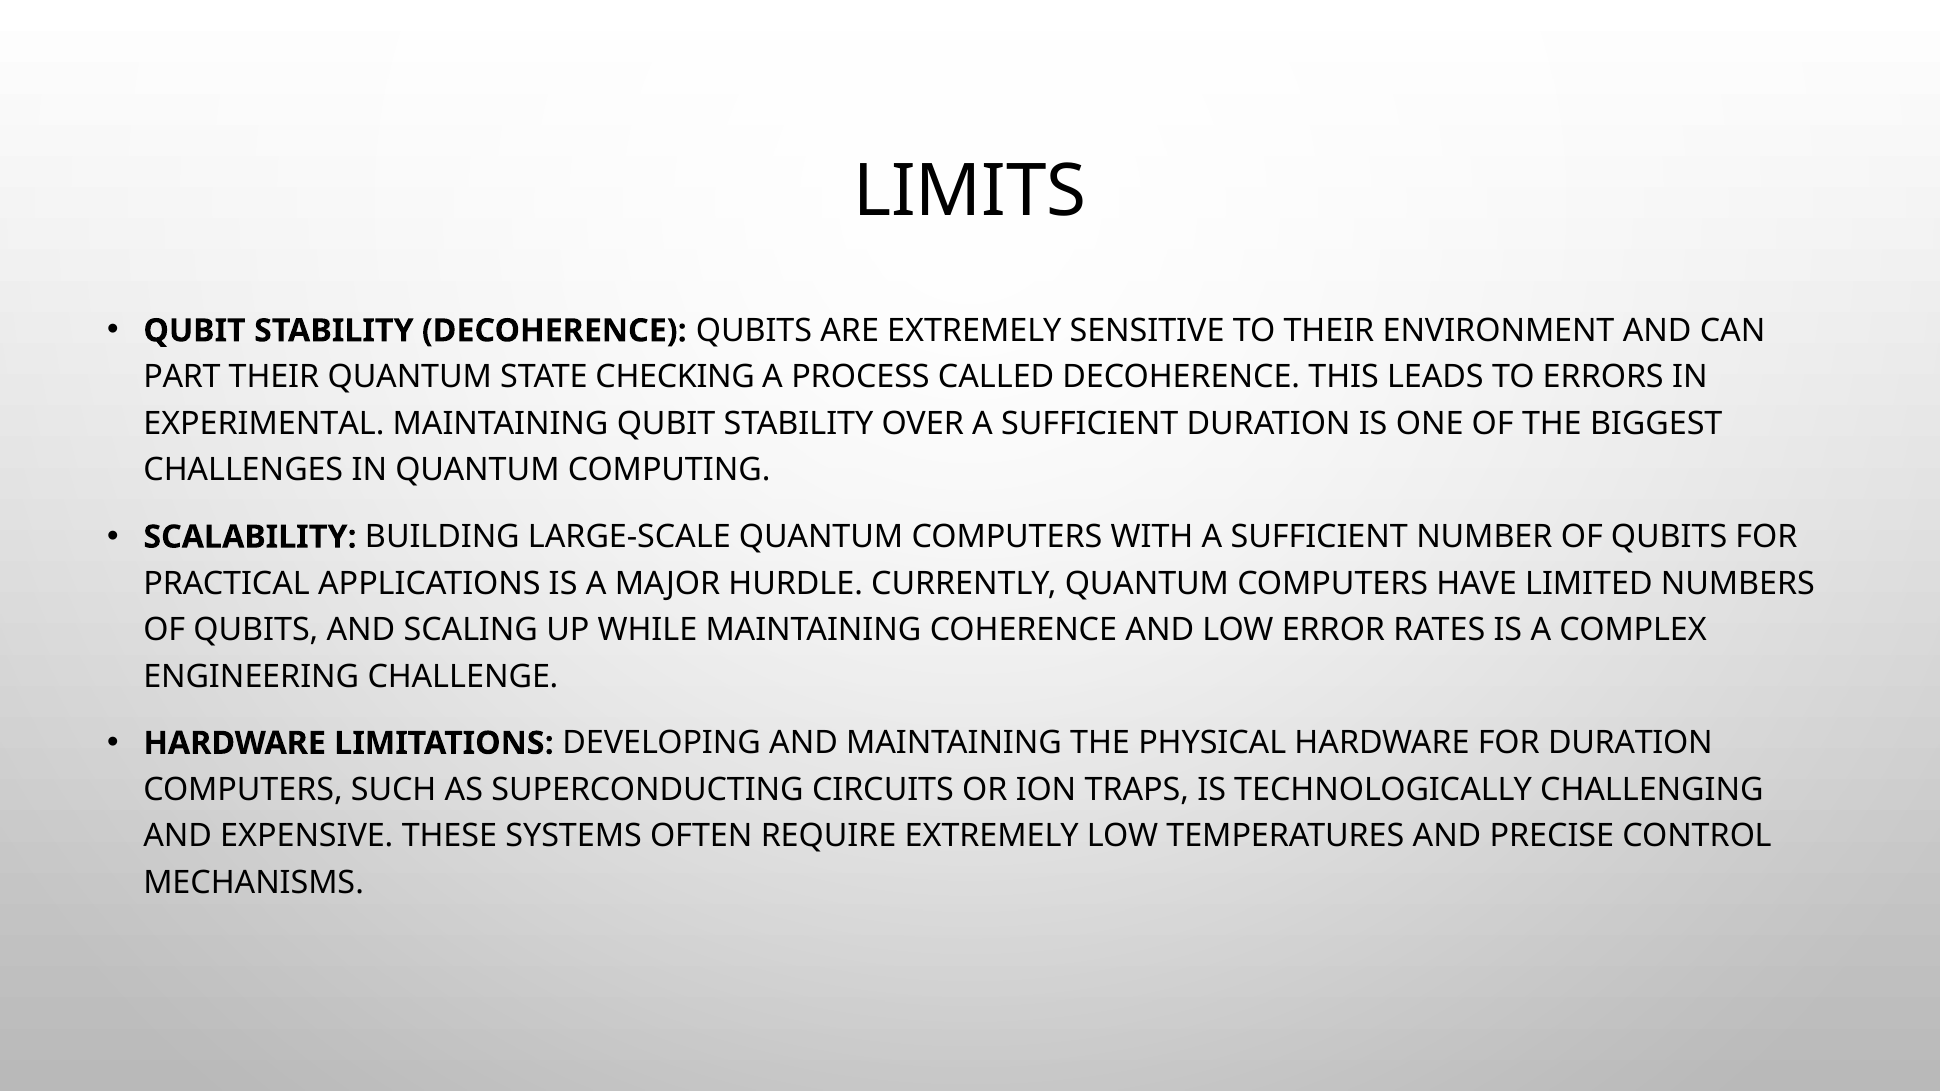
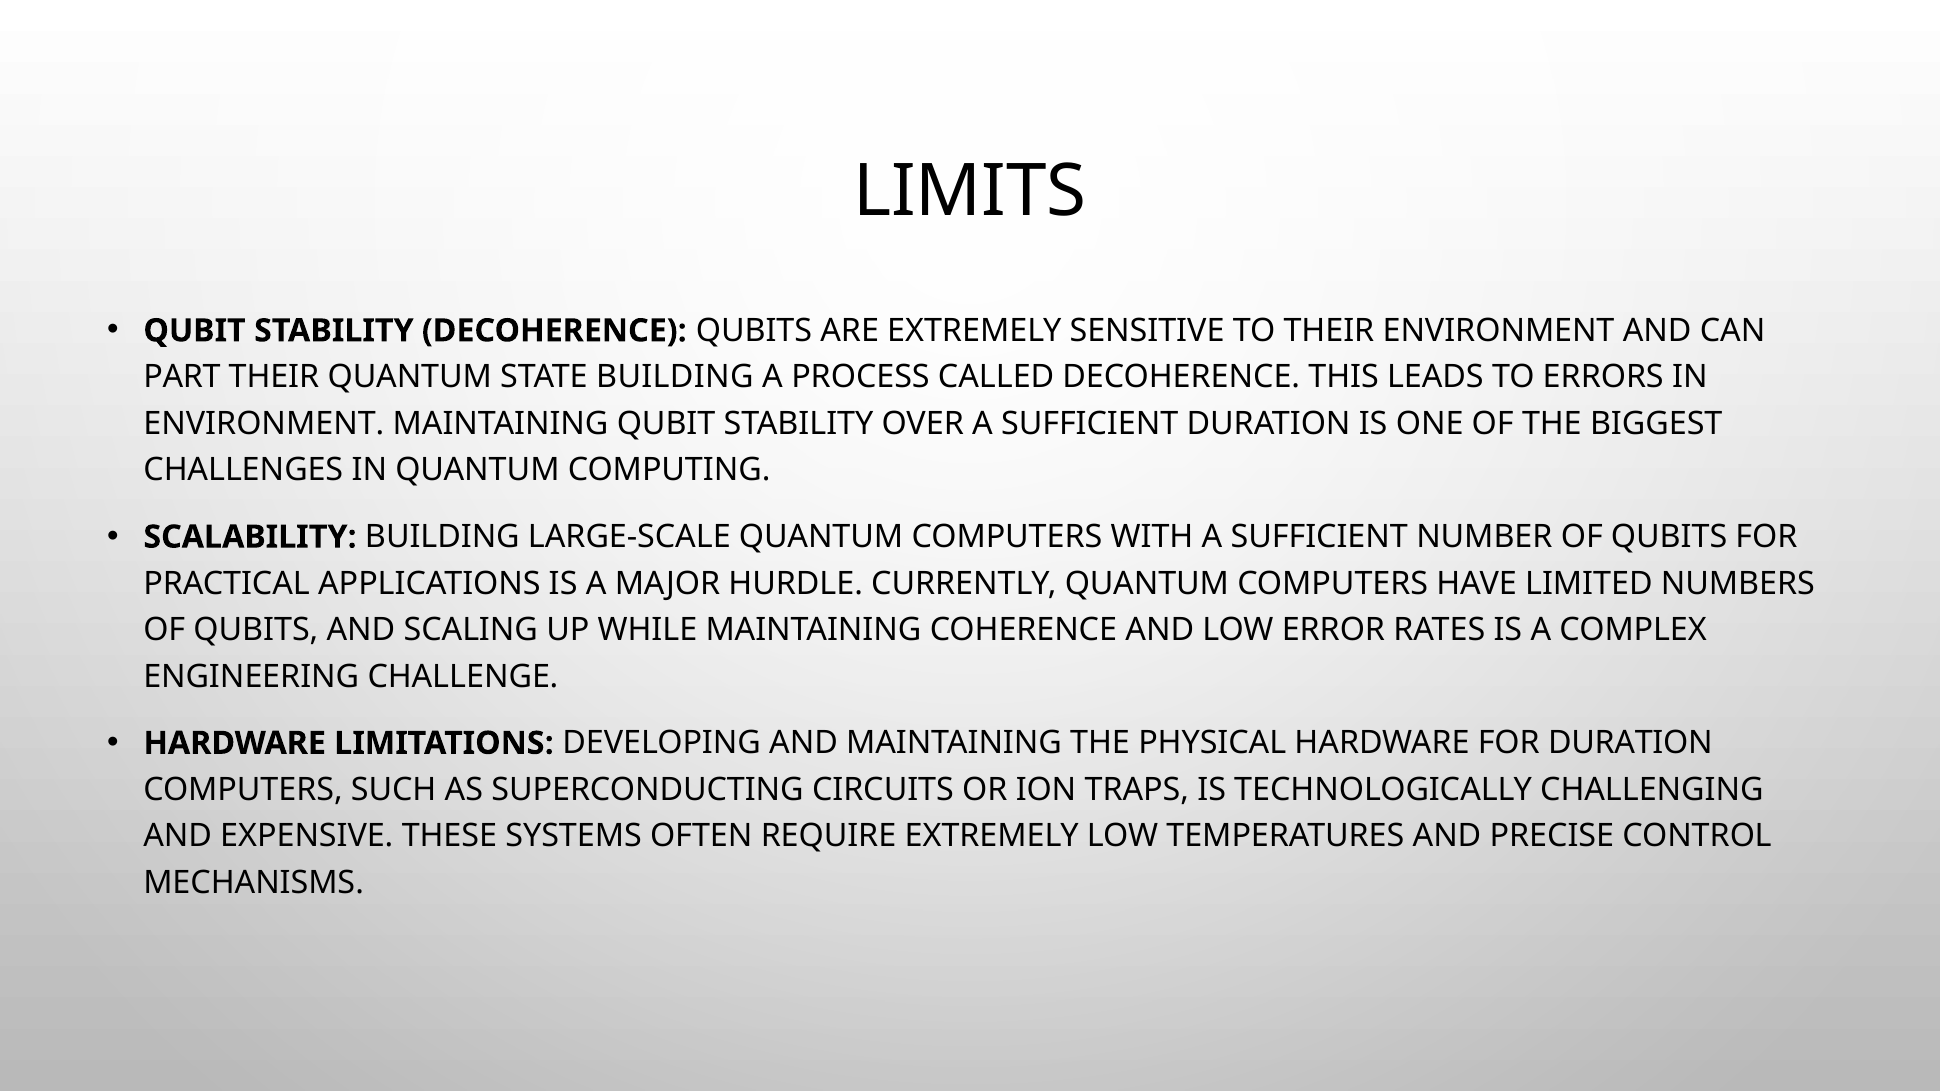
STATE CHECKING: CHECKING -> BUILDING
EXPERIMENTAL at (264, 424): EXPERIMENTAL -> ENVIRONMENT
